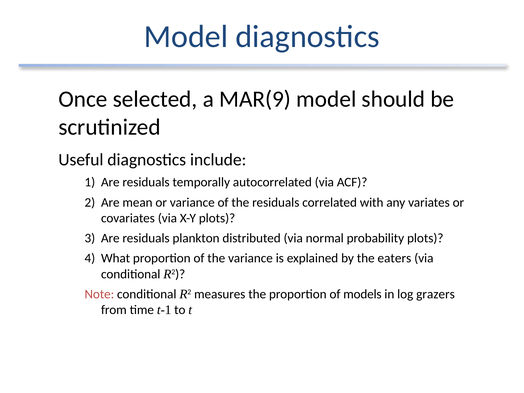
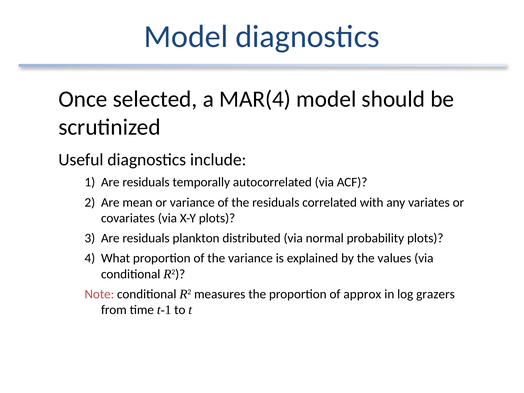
MAR(9: MAR(9 -> MAR(4
eaters: eaters -> values
models: models -> approx
